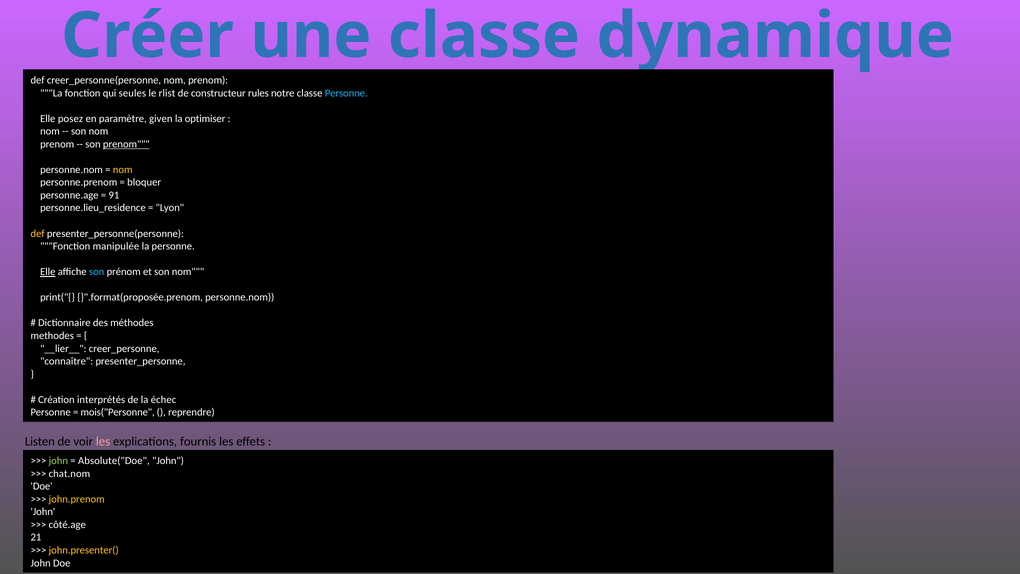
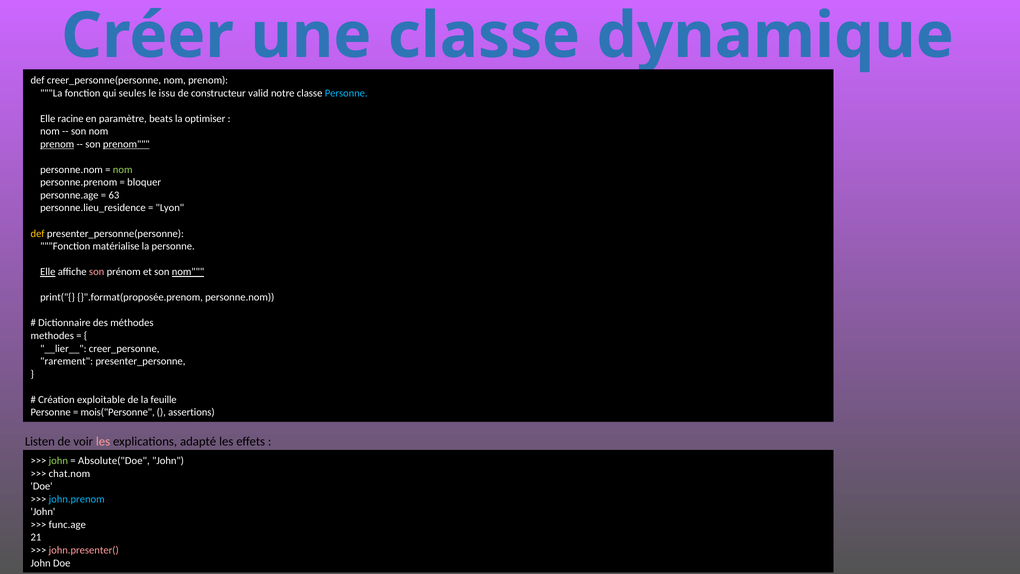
rlist: rlist -> issu
rules: rules -> valid
posez: posez -> racine
given: given -> beats
prenom at (57, 144) underline: none -> present
nom at (123, 170) colour: yellow -> light green
91: 91 -> 63
manipulée: manipulée -> matérialise
son at (97, 272) colour: light blue -> pink
nom at (188, 272) underline: none -> present
connaître: connaître -> rarement
interprétés: interprétés -> exploitable
échec: échec -> feuille
reprendre: reprendre -> assertions
fournis: fournis -> adapté
john.prenom colour: yellow -> light blue
côté.age: côté.age -> func.age
john.presenter( colour: yellow -> pink
